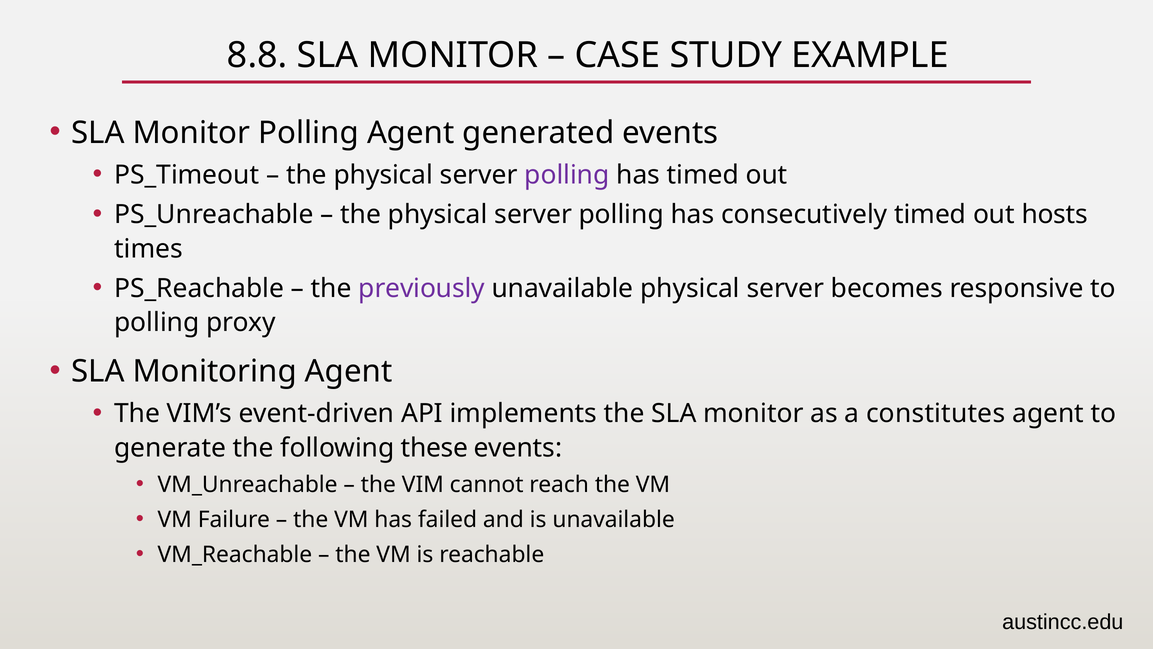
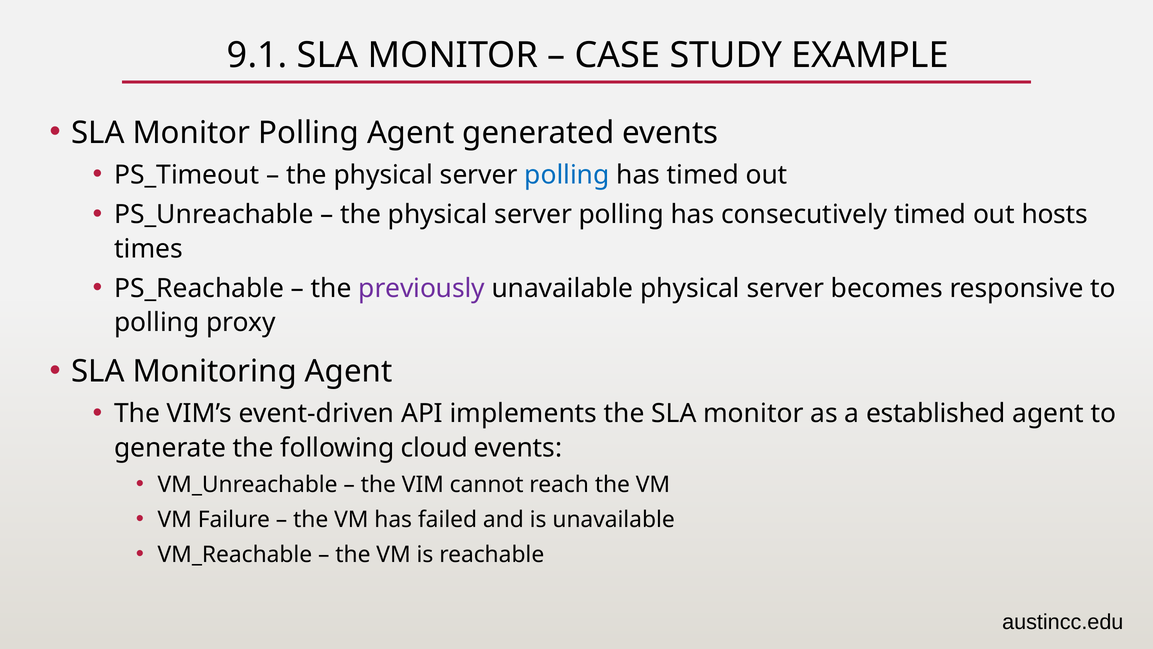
8.8: 8.8 -> 9.1
polling at (567, 175) colour: purple -> blue
constitutes: constitutes -> established
these: these -> cloud
